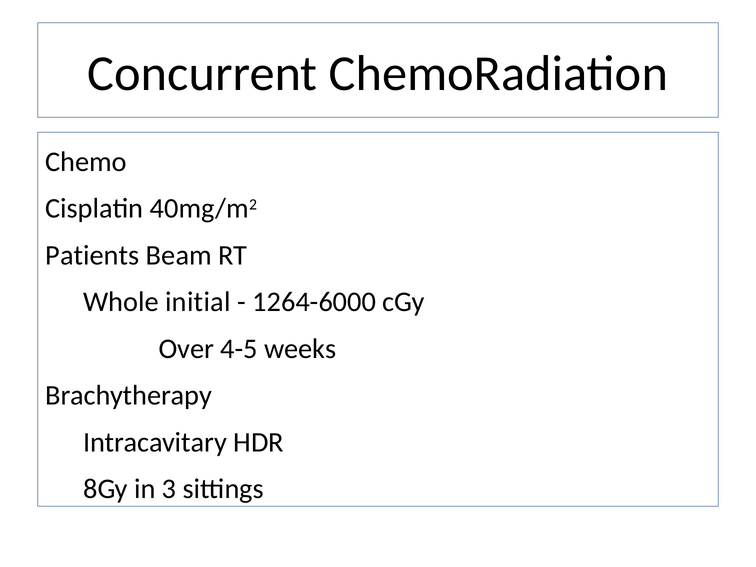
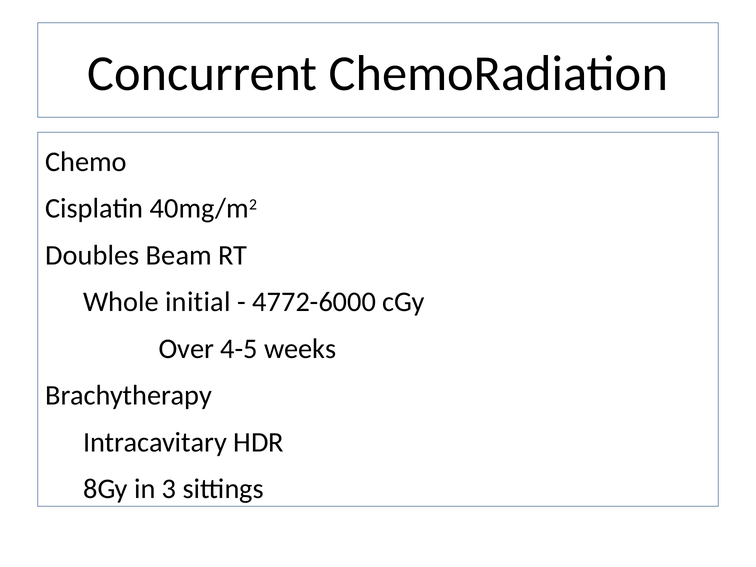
Patients: Patients -> Doubles
1264-6000: 1264-6000 -> 4772-6000
